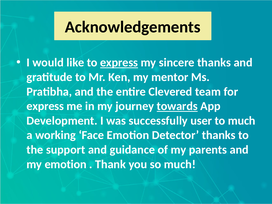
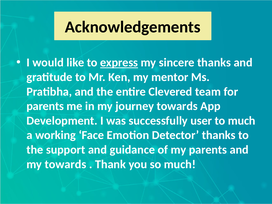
express at (45, 106): express -> parents
towards at (177, 106) underline: present -> none
my emotion: emotion -> towards
